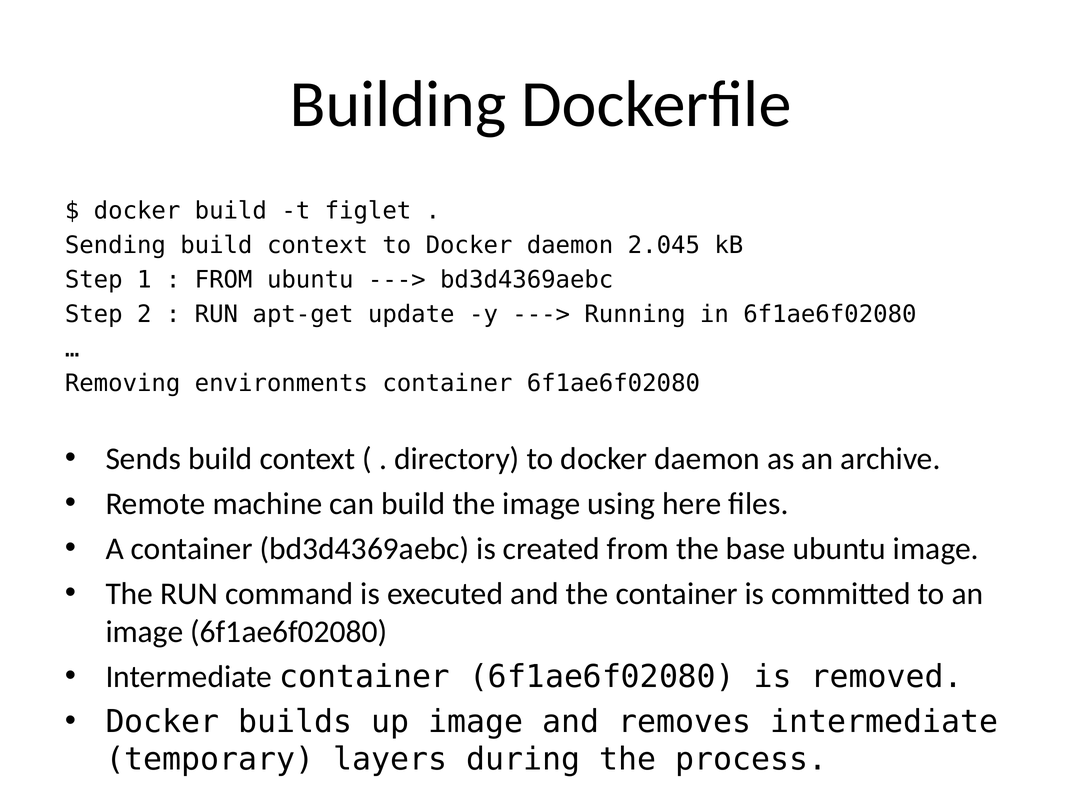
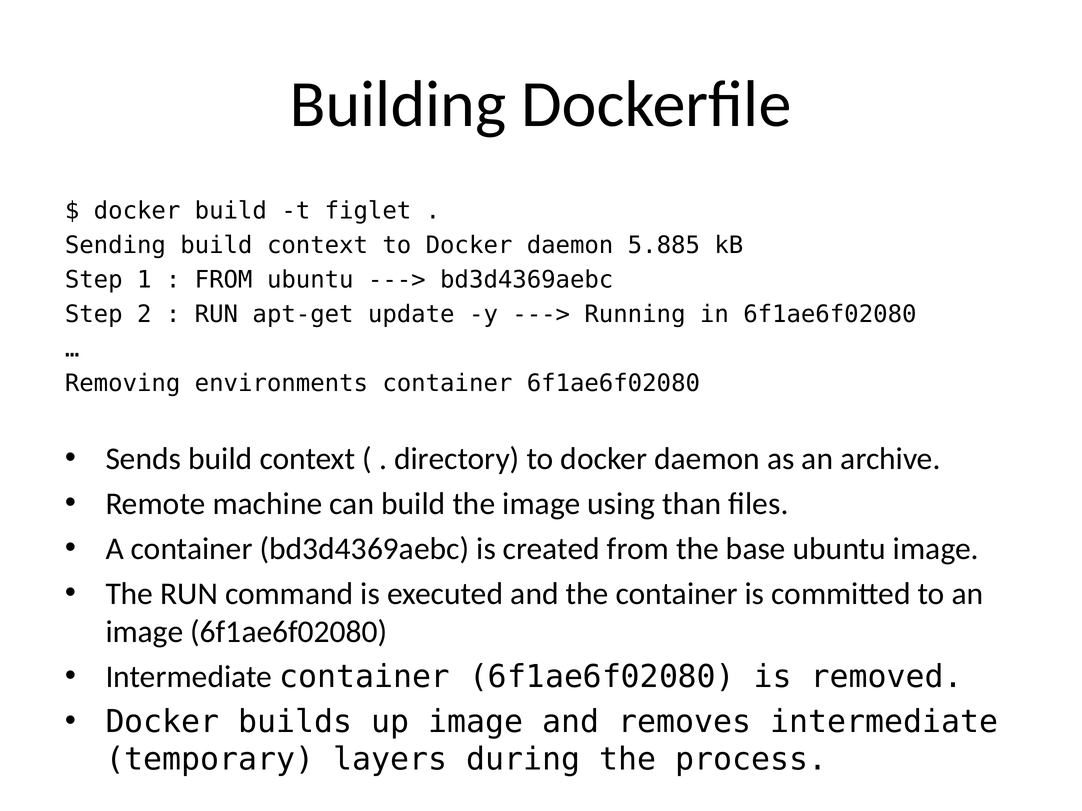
2.045: 2.045 -> 5.885
here: here -> than
